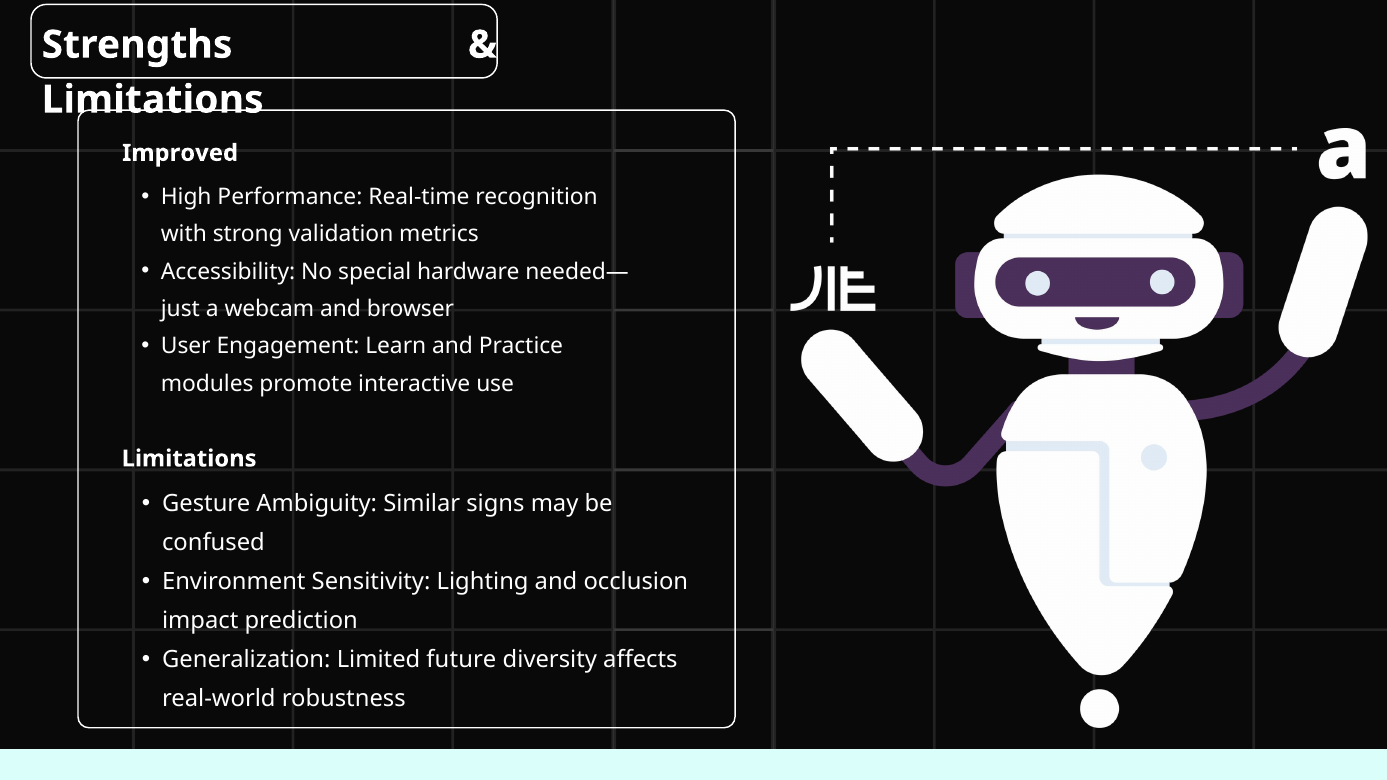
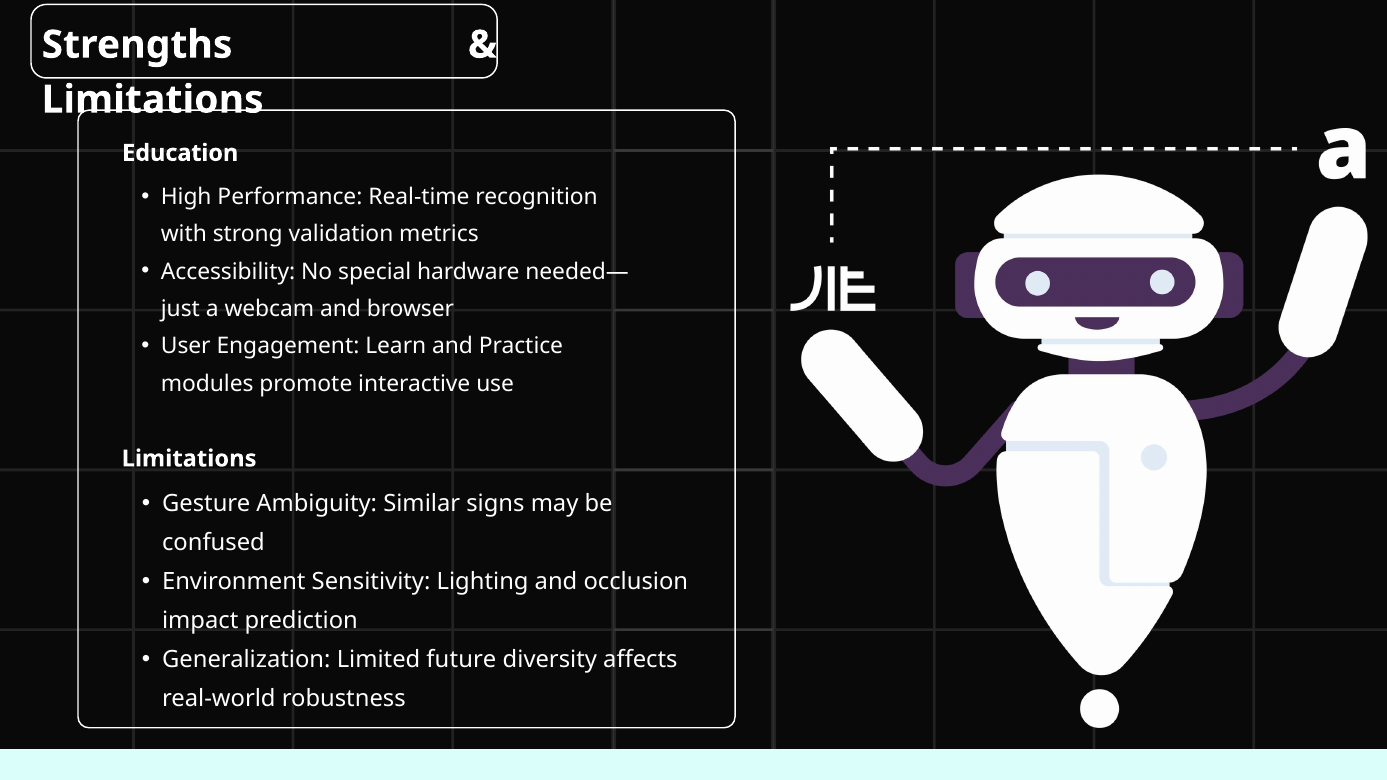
Improved: Improved -> Education
